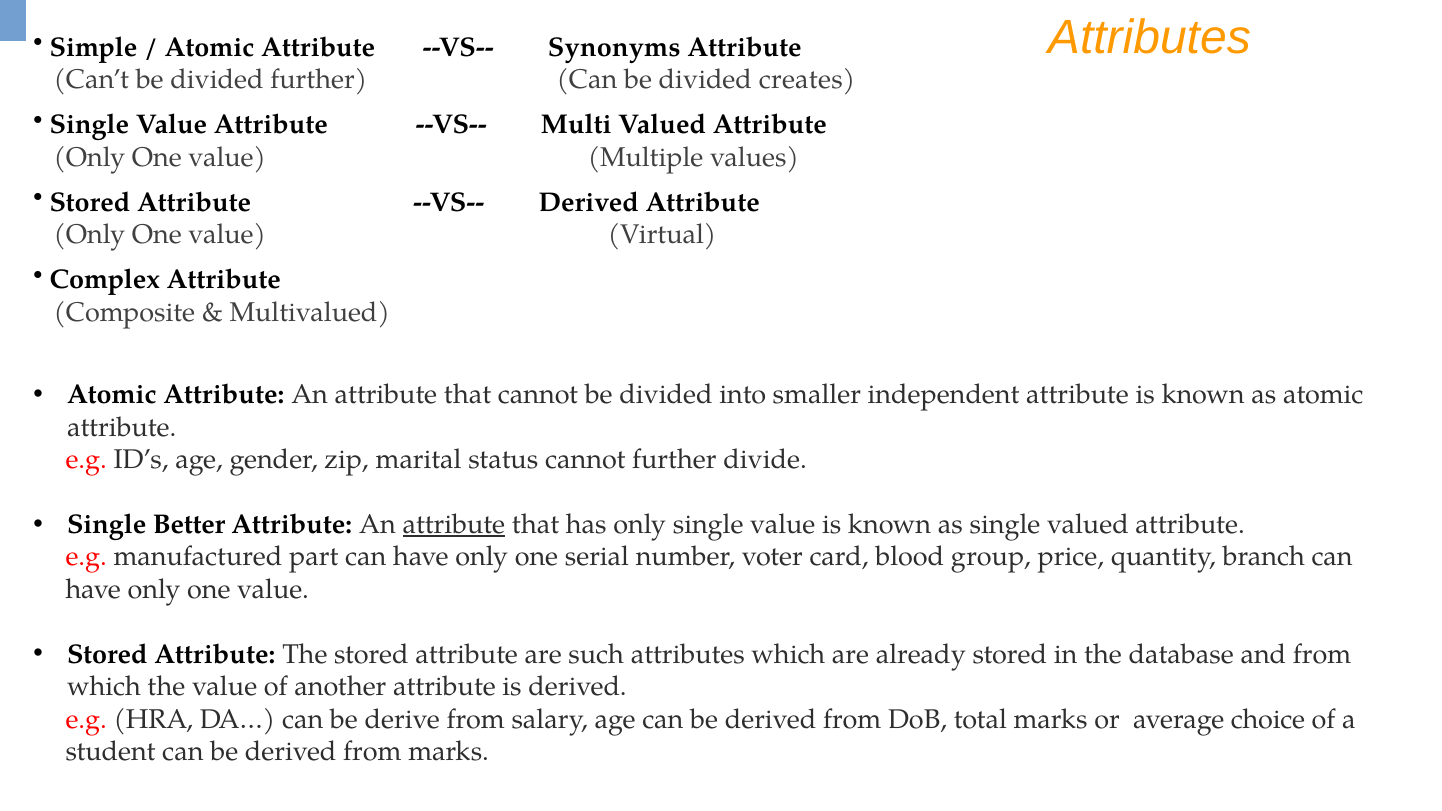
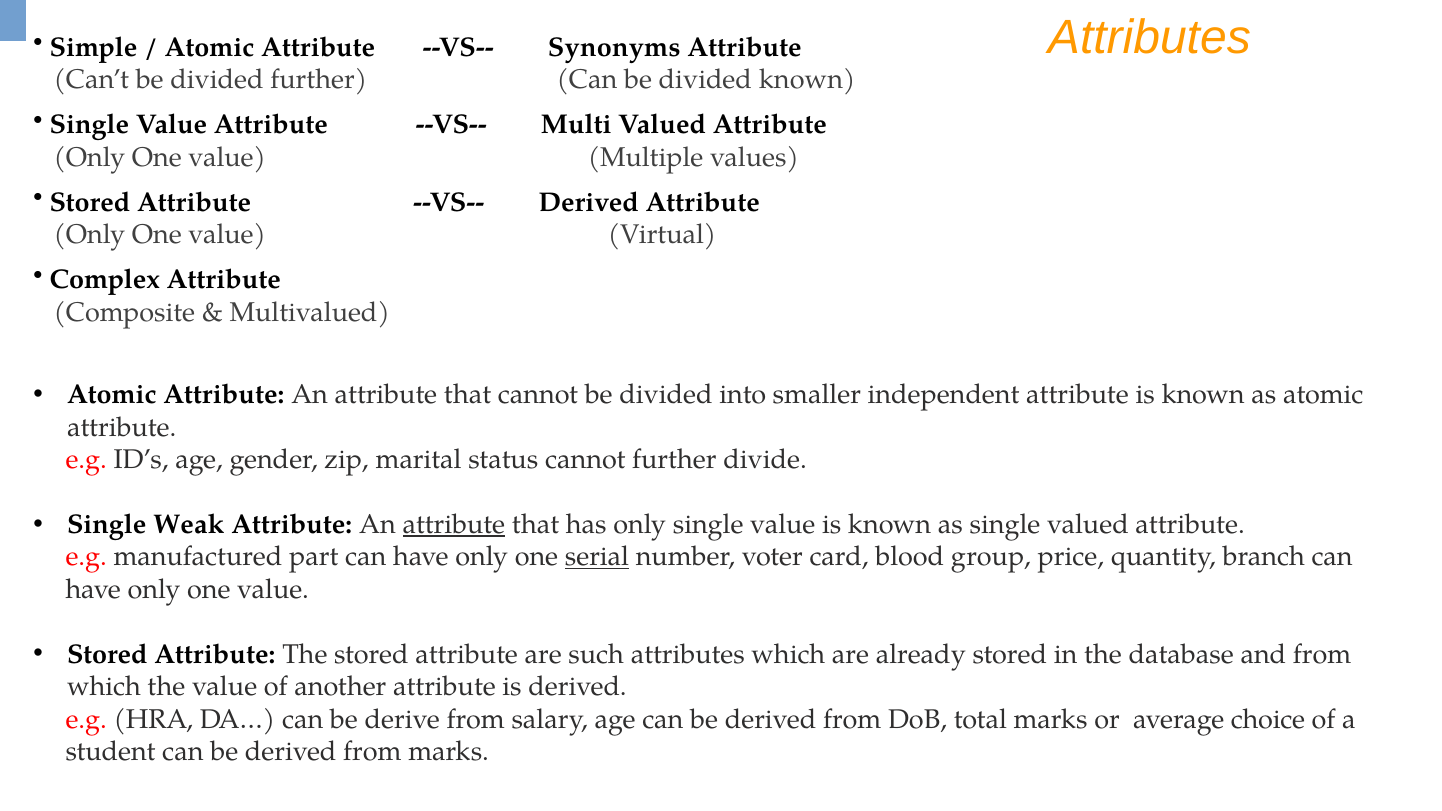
divided creates: creates -> known
Better: Better -> Weak
serial underline: none -> present
